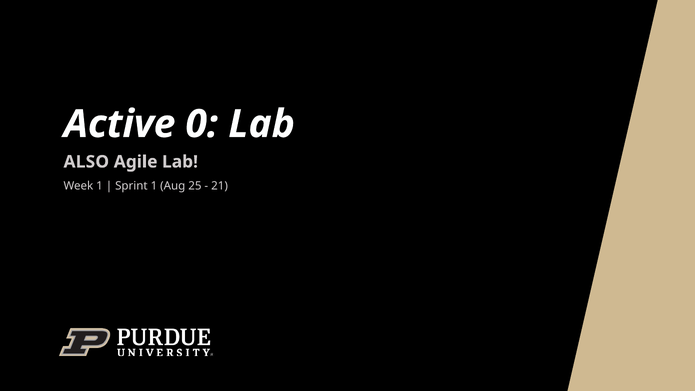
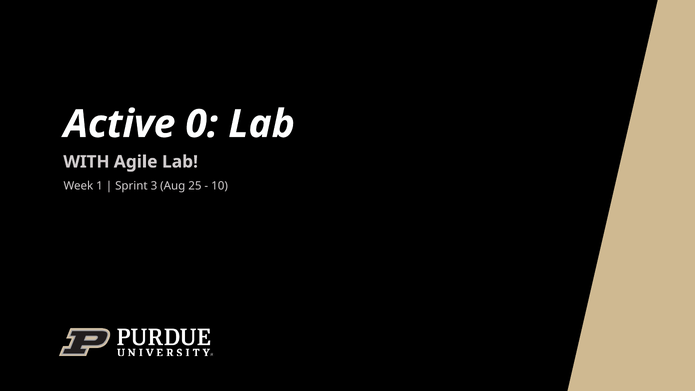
ALSO: ALSO -> WITH
Sprint 1: 1 -> 3
21: 21 -> 10
